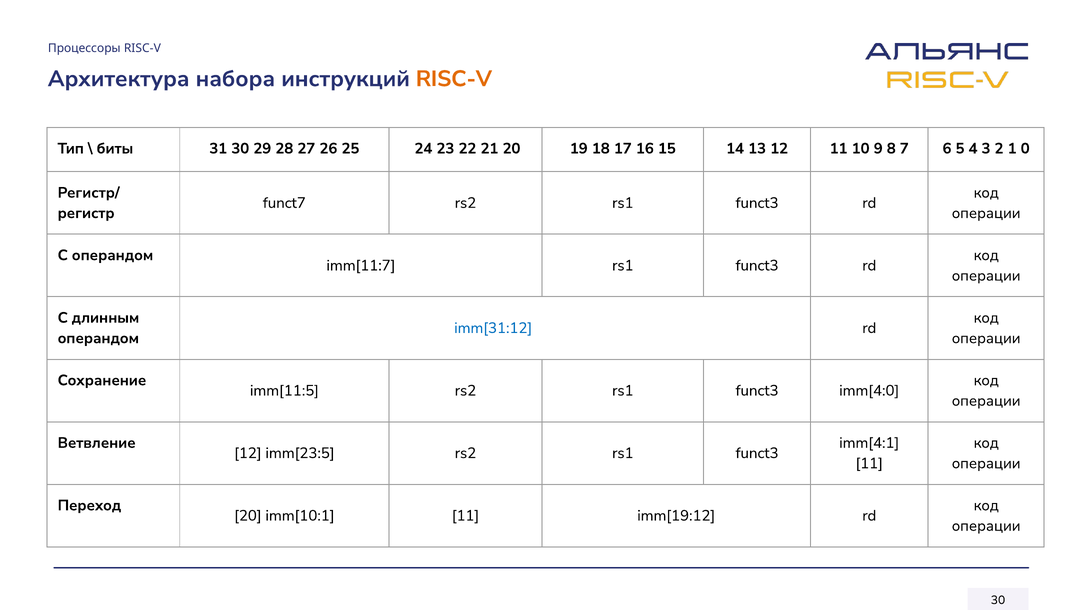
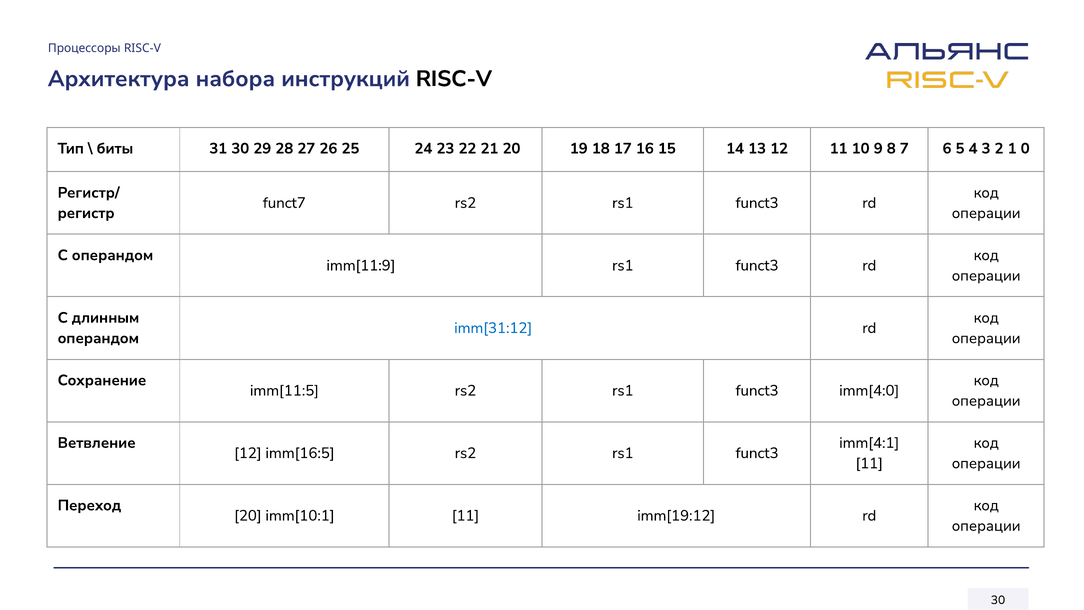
RISC‑V at (454, 79) colour: orange -> black
imm[11:7: imm[11:7 -> imm[11:9
imm[23:5: imm[23:5 -> imm[16:5
